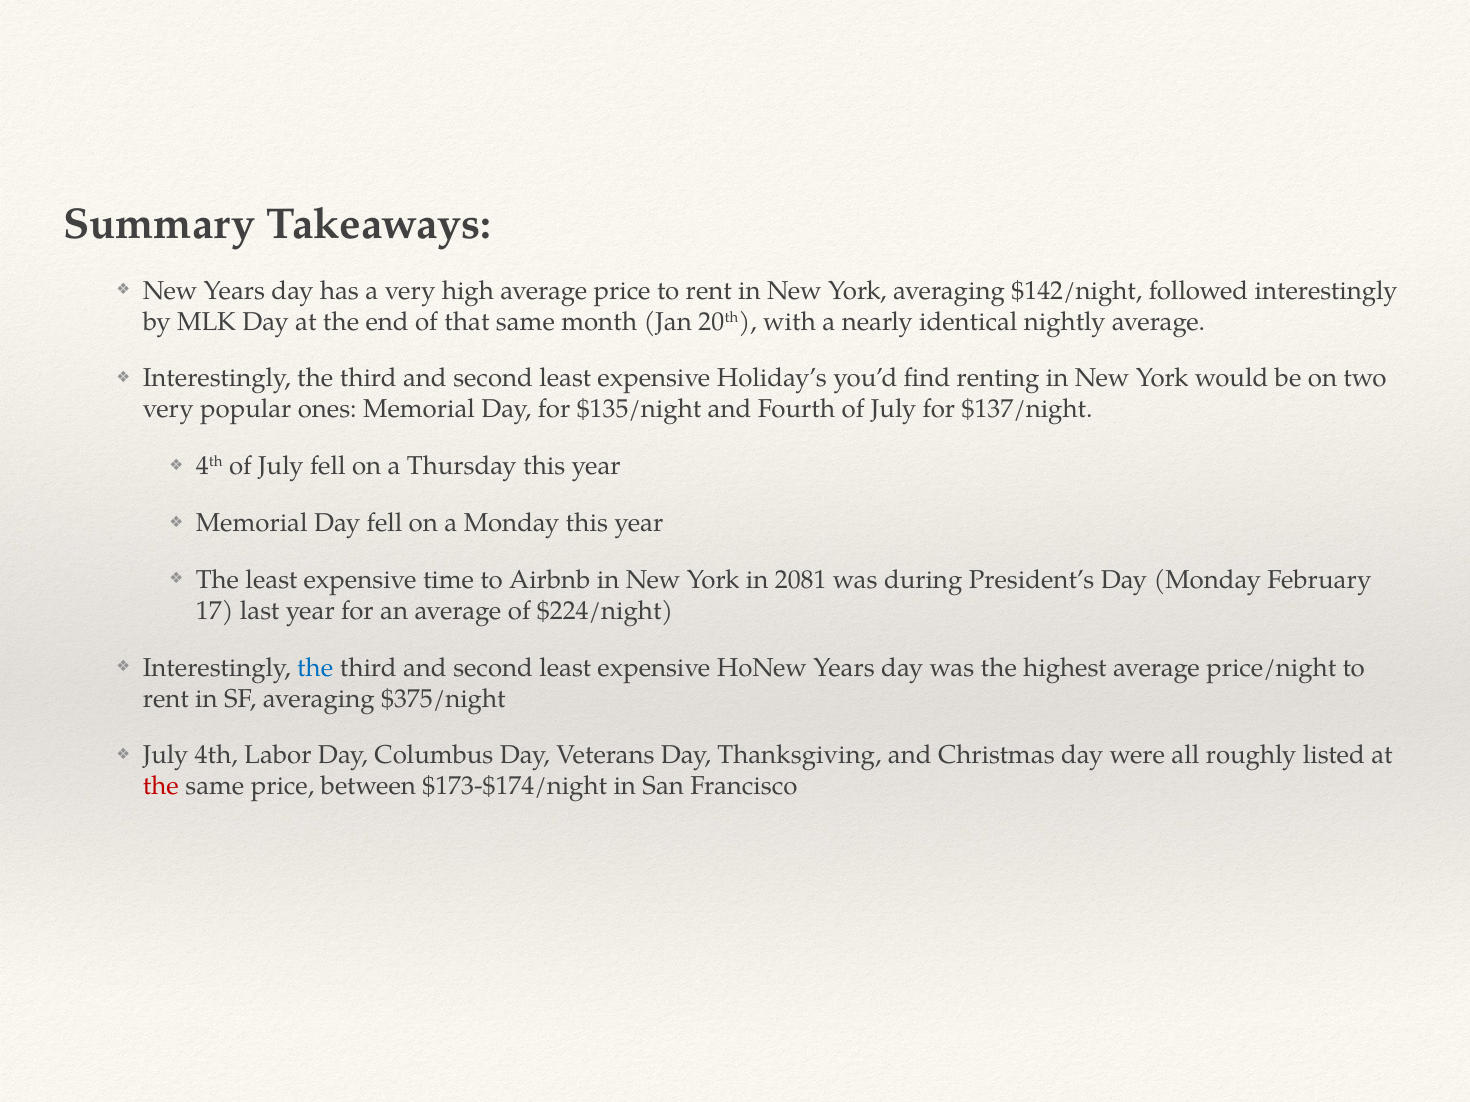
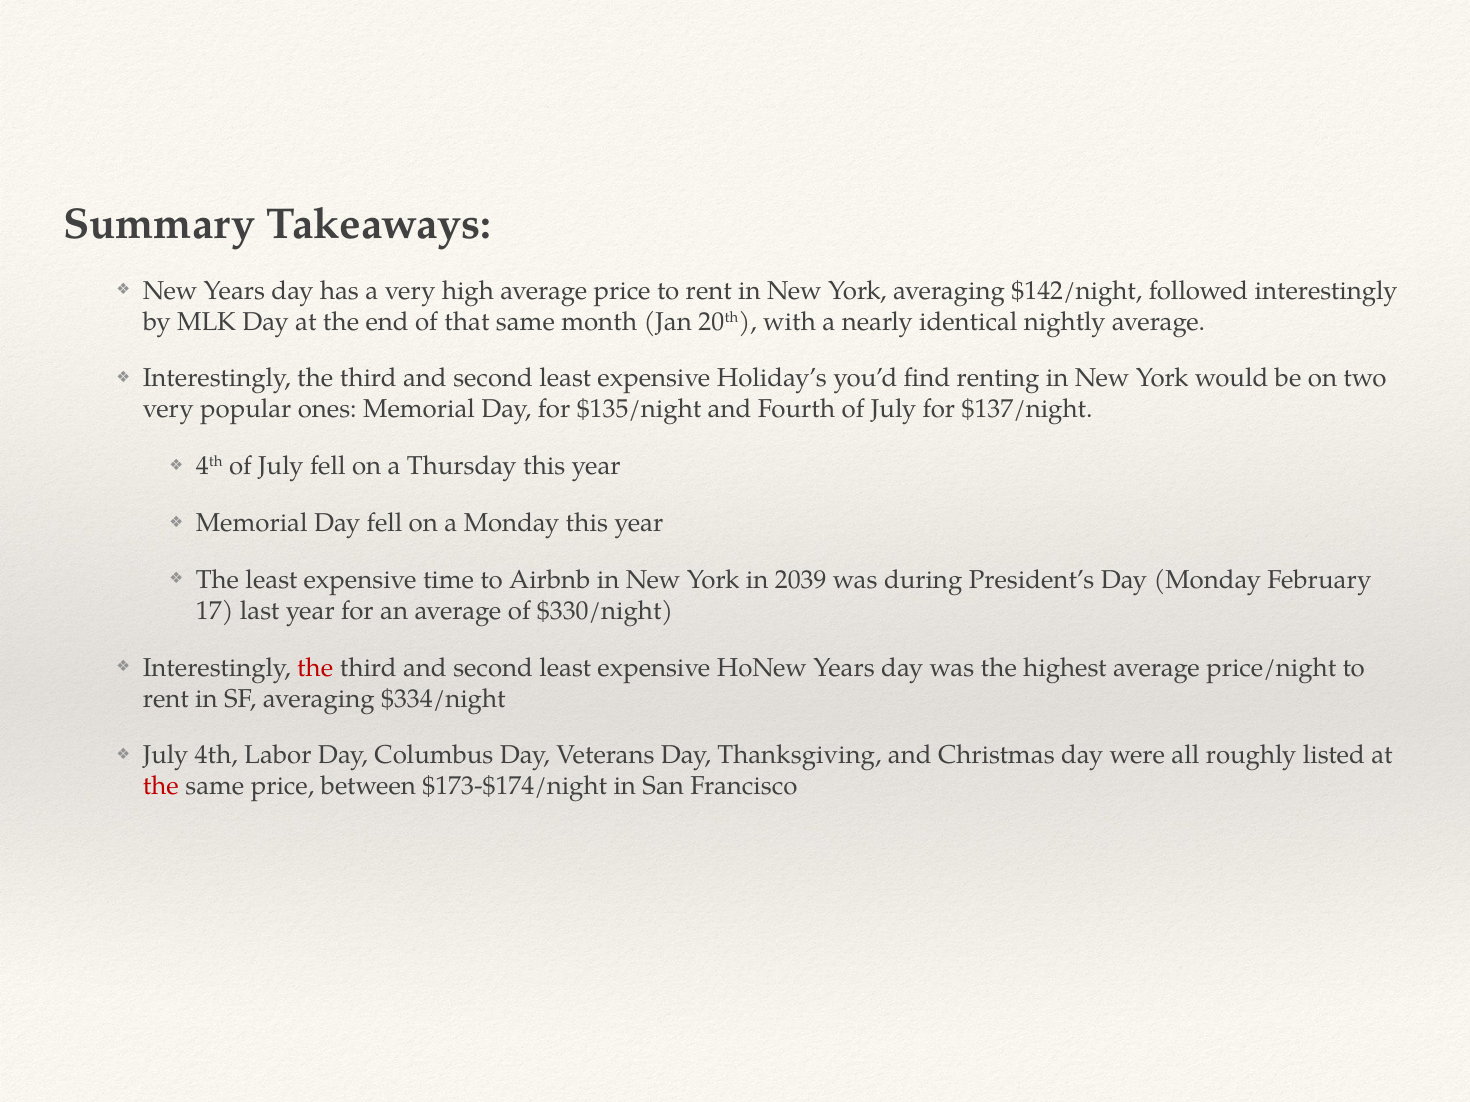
2081: 2081 -> 2039
$224/night: $224/night -> $330/night
the at (315, 668) colour: blue -> red
$375/night: $375/night -> $334/night
